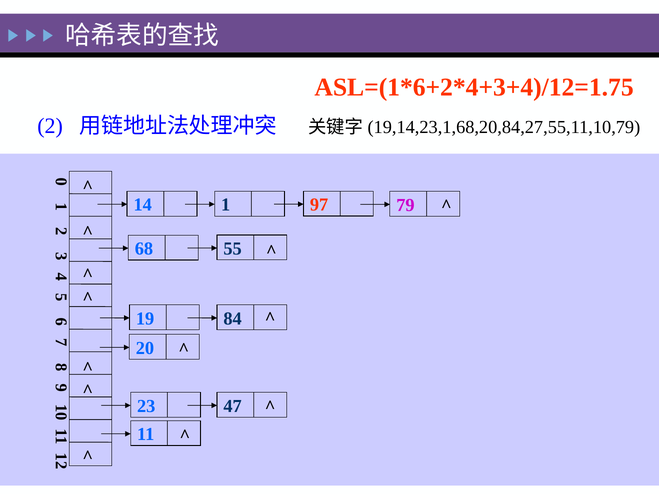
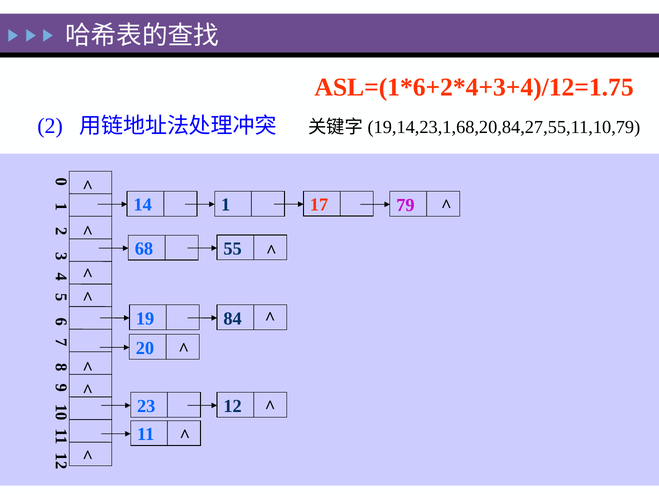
97: 97 -> 17
47: 47 -> 12
